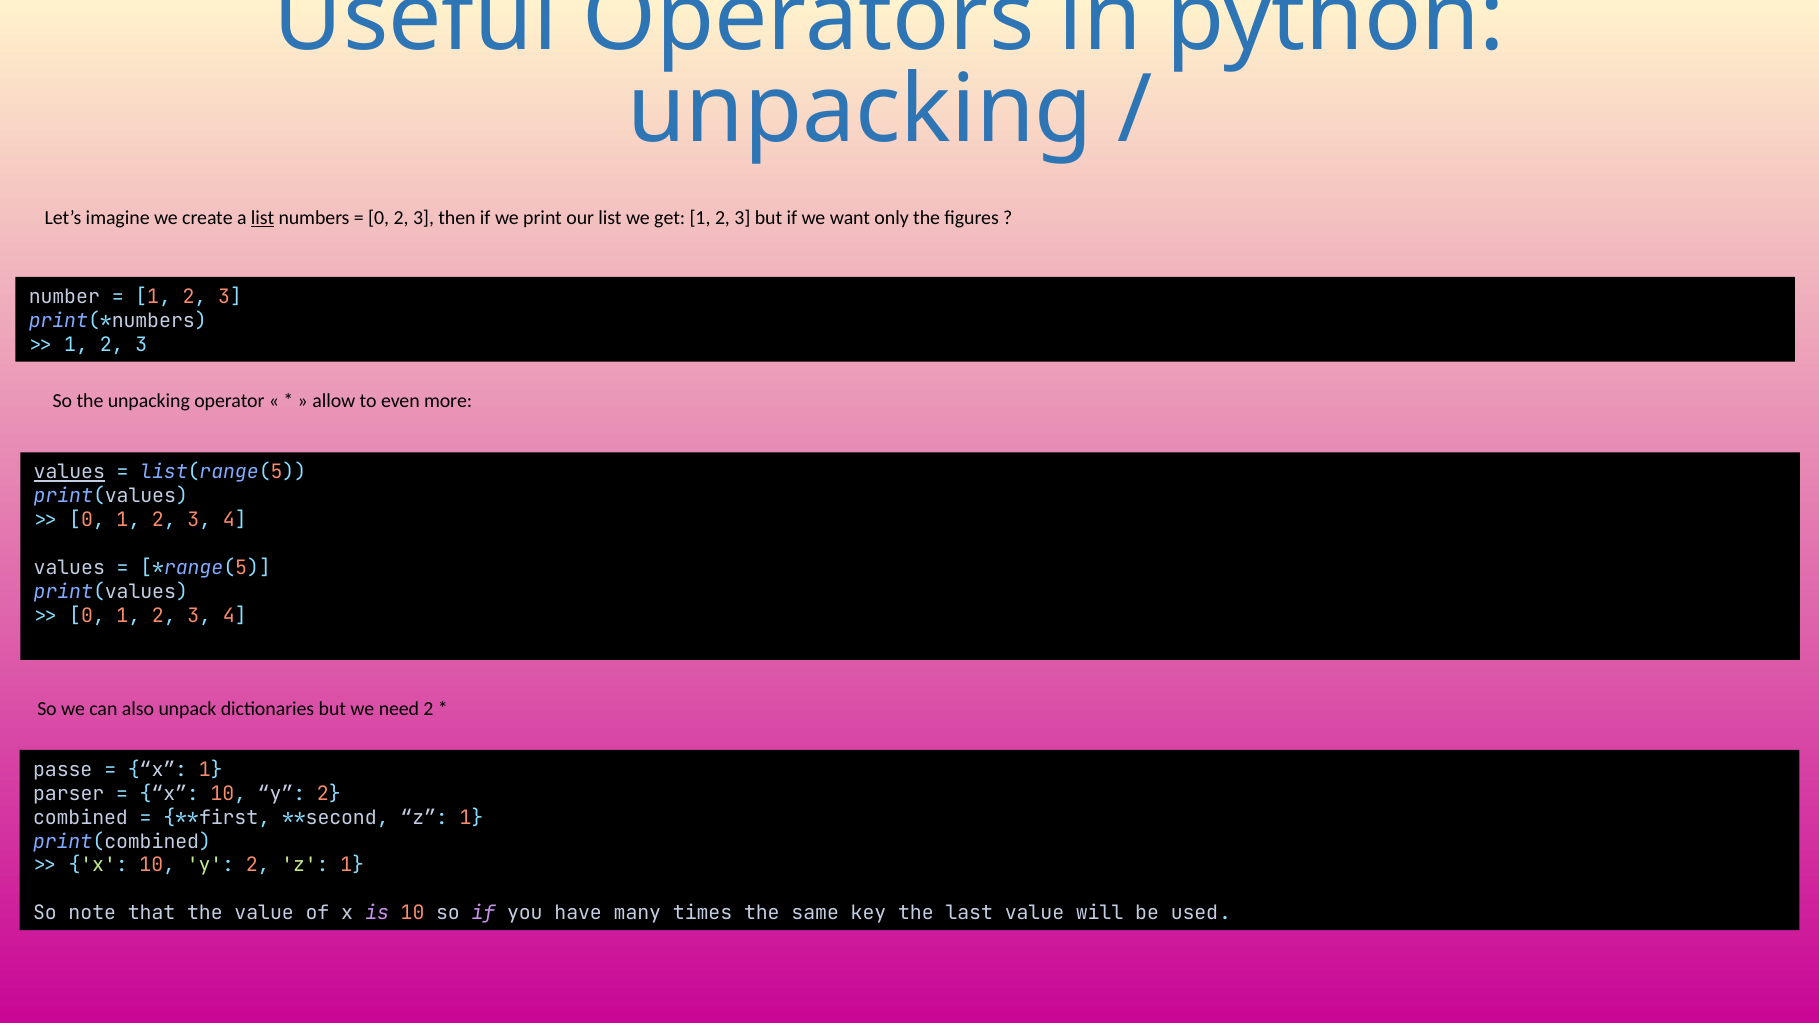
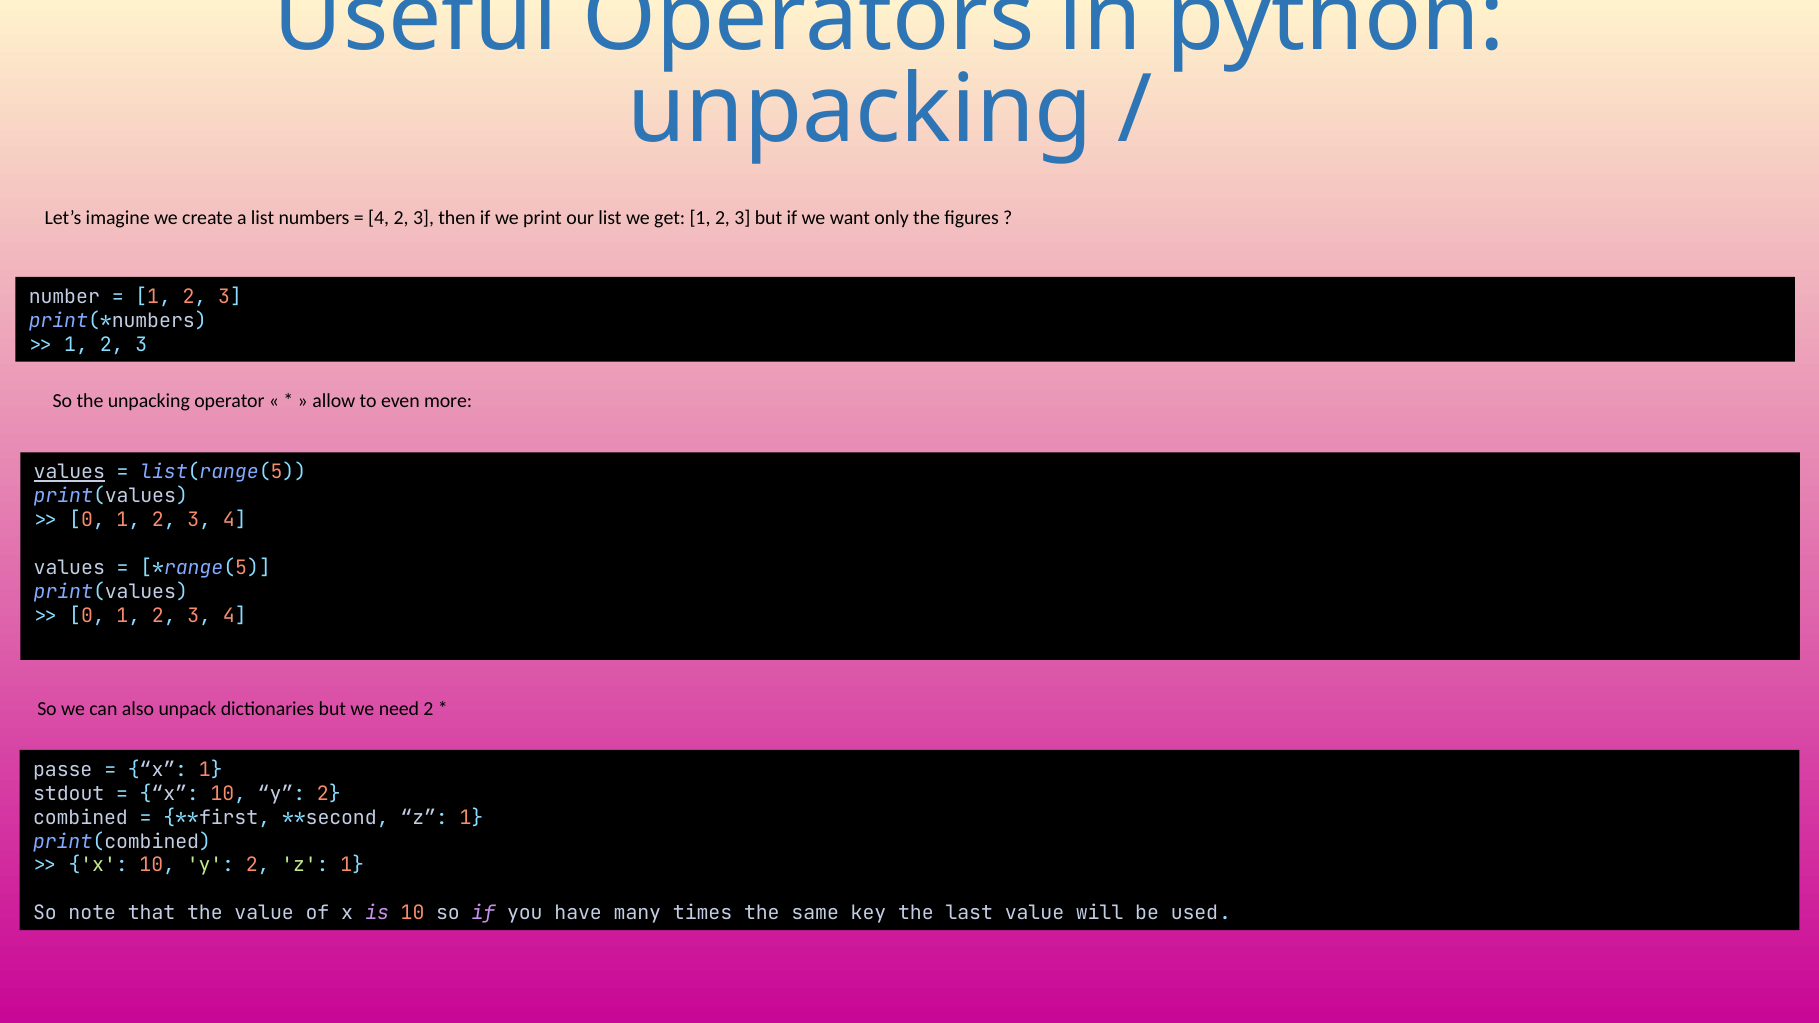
list at (263, 218) underline: present -> none
0 at (379, 218): 0 -> 4
parser: parser -> stdout
